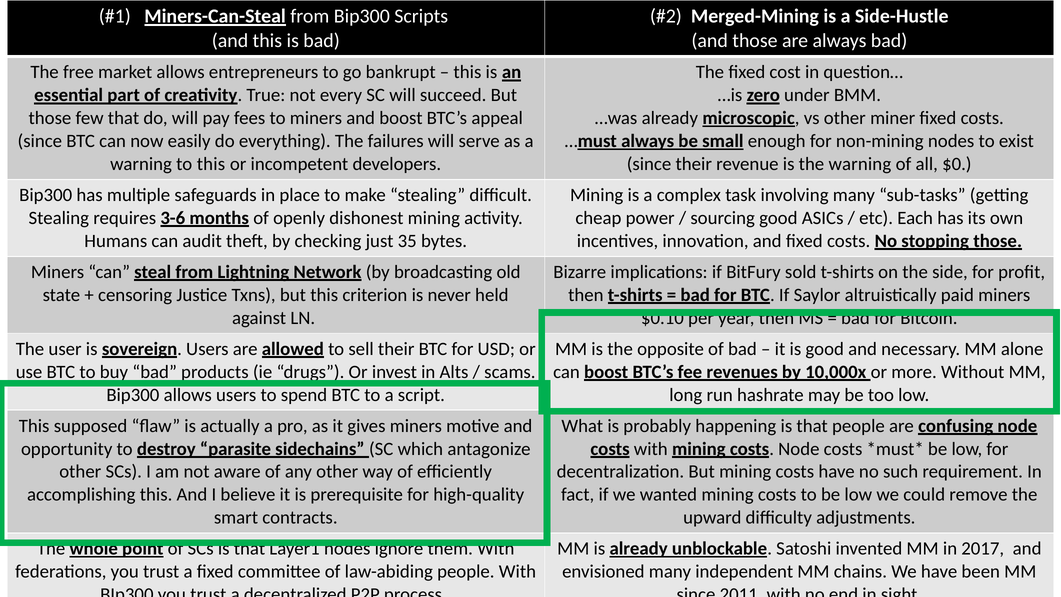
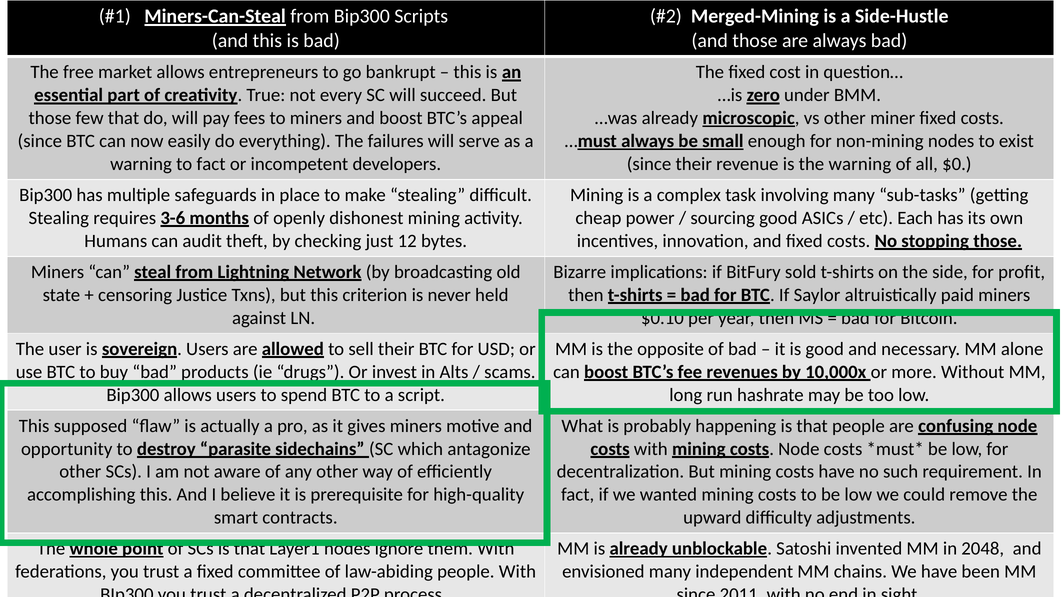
to this: this -> fact
35: 35 -> 12
2017: 2017 -> 2048
